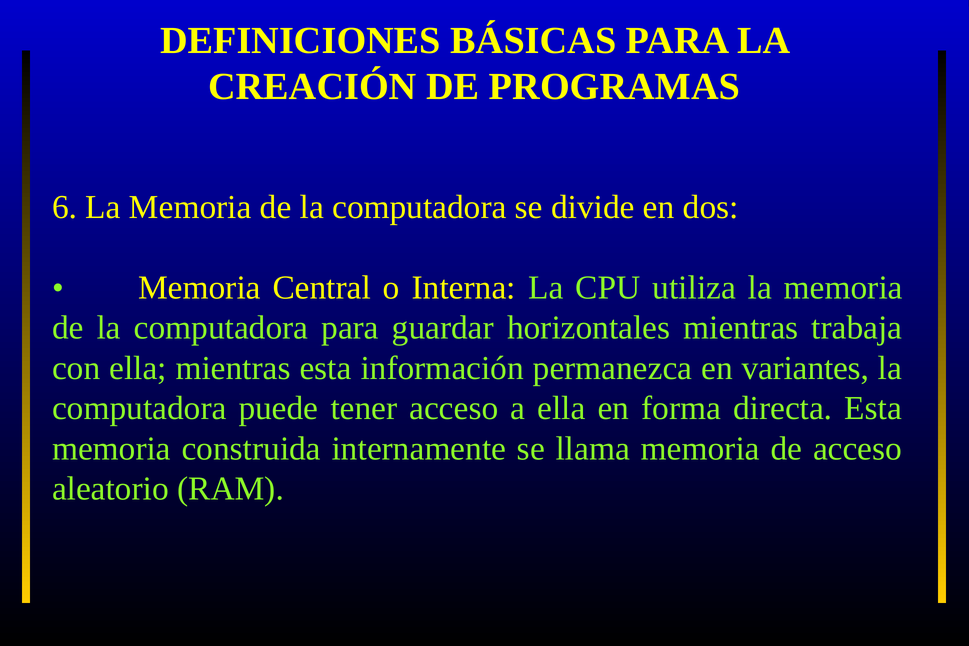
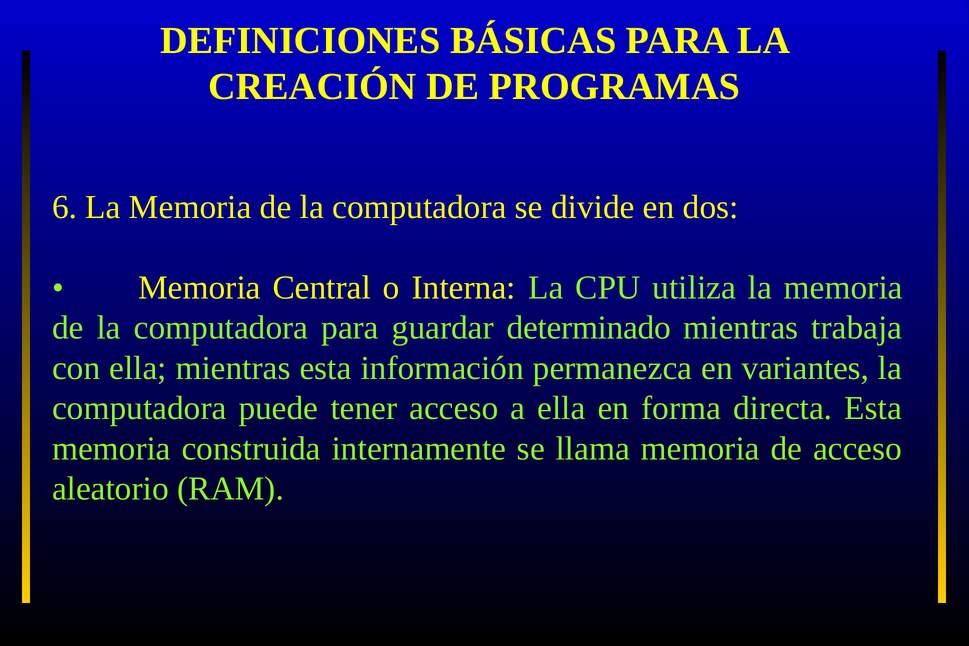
horizontales: horizontales -> determinado
